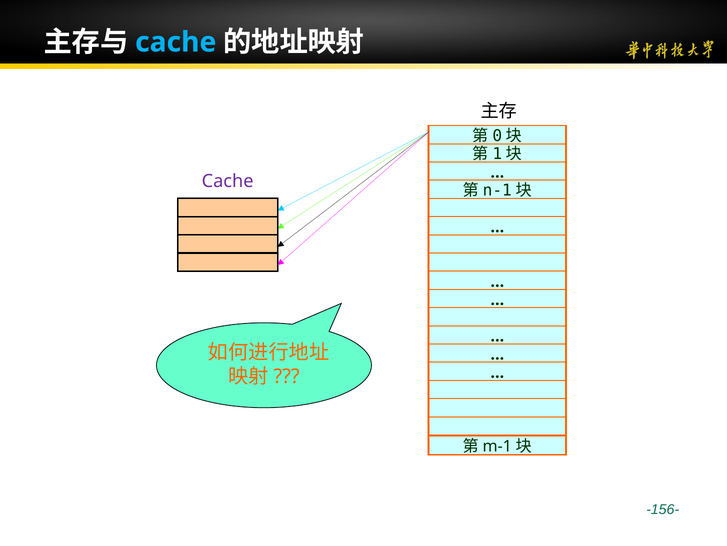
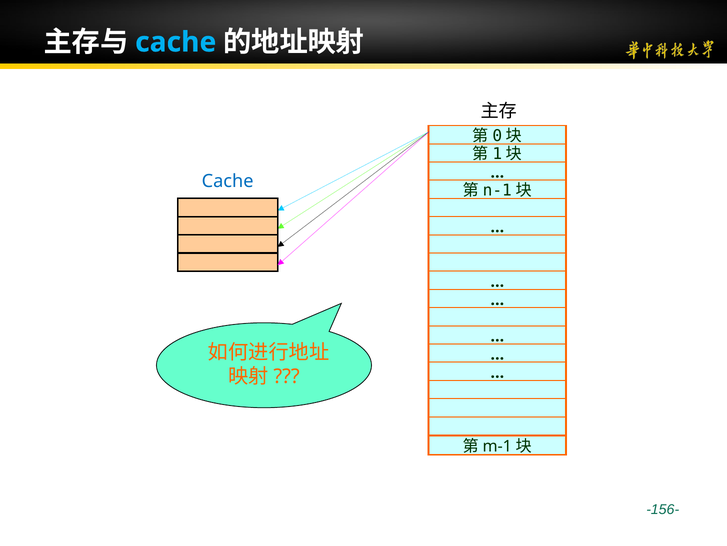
Cache at (228, 181) colour: purple -> blue
